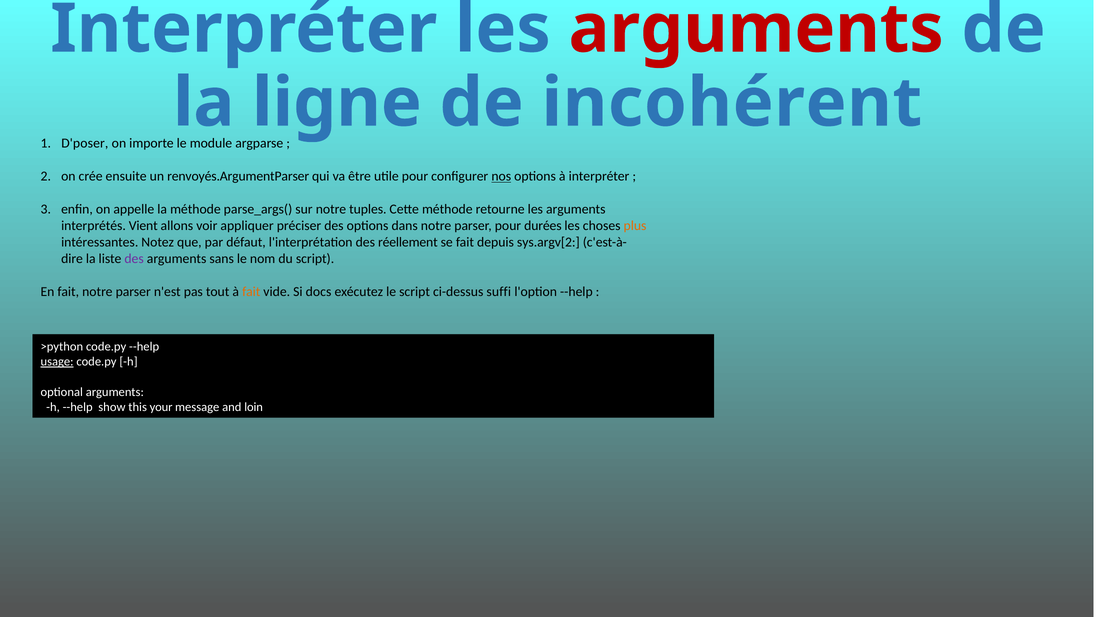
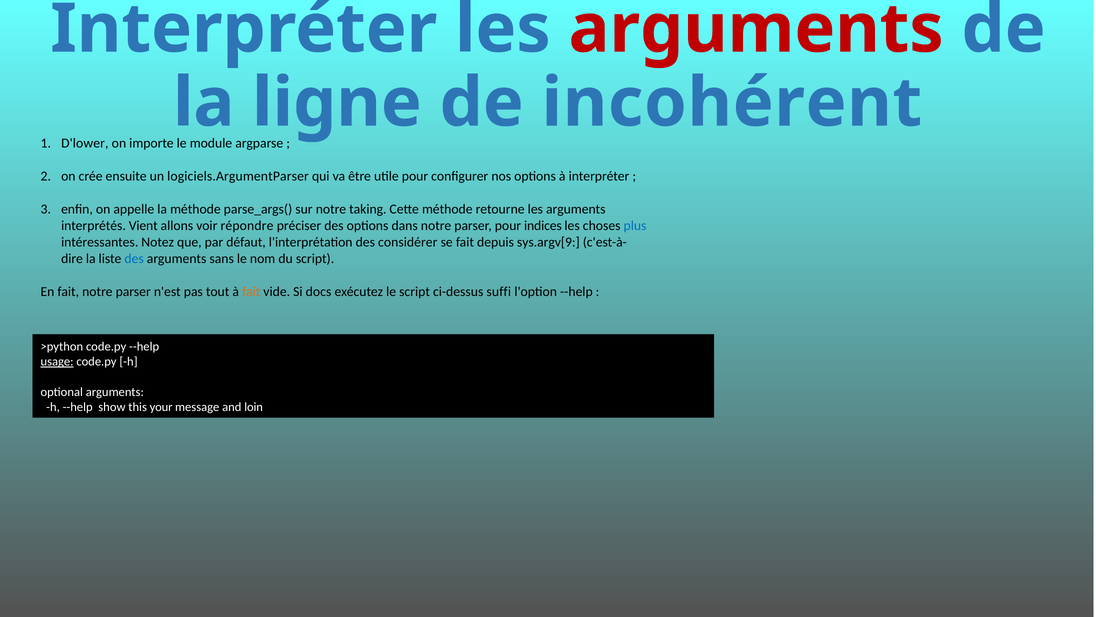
D'poser: D'poser -> D'lower
renvoyés.ArgumentParser: renvoyés.ArgumentParser -> logiciels.ArgumentParser
nos underline: present -> none
tuples: tuples -> taking
appliquer: appliquer -> répondre
durées: durées -> indices
plus colour: orange -> blue
réellement: réellement -> considérer
sys.argv[2: sys.argv[2 -> sys.argv[9
des at (134, 258) colour: purple -> blue
